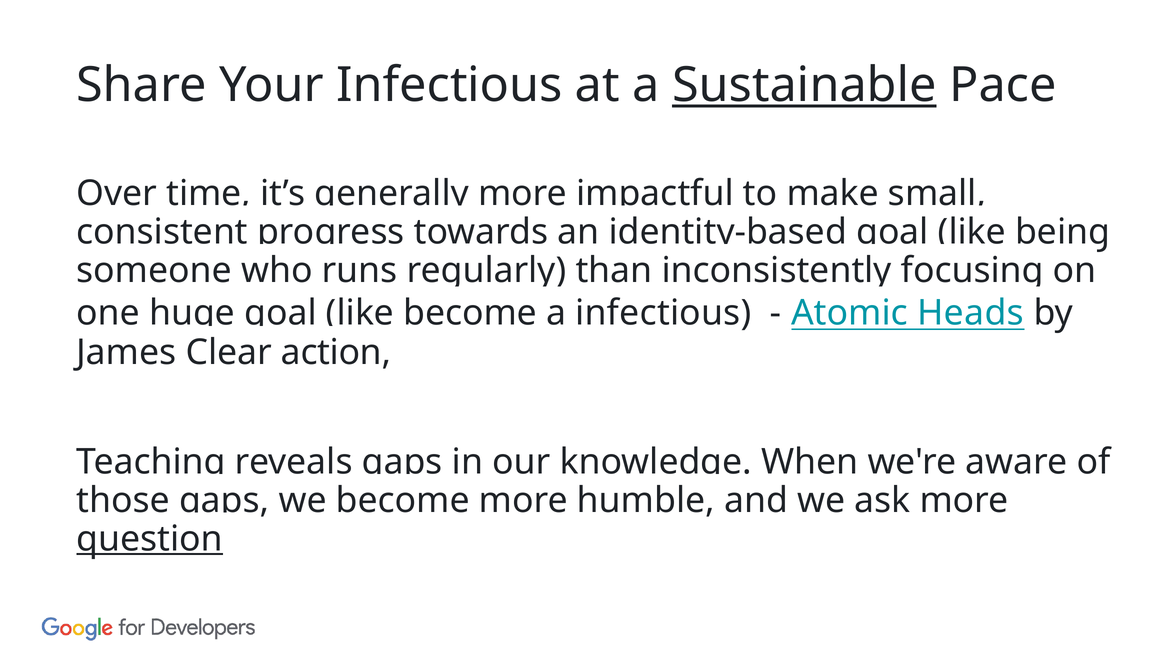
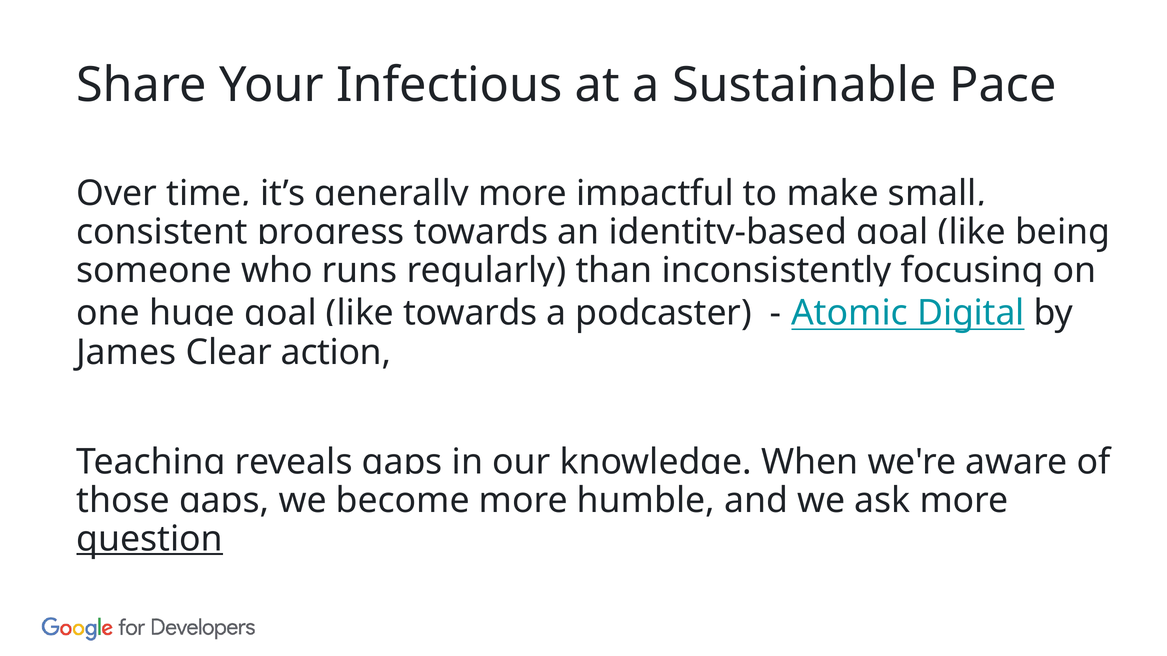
Sustainable underline: present -> none
become at (470, 313): become -> towards
a infectious: infectious -> podcaster
Heads: Heads -> Digital
